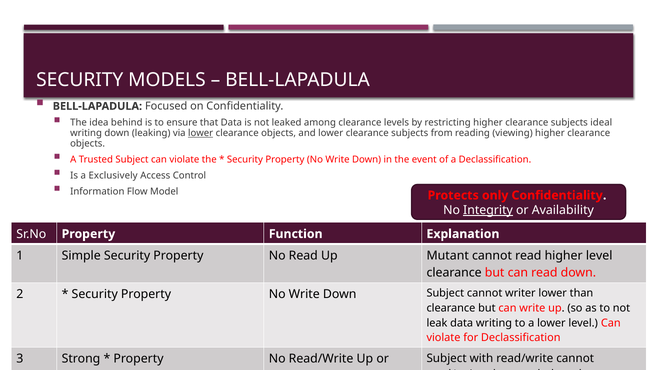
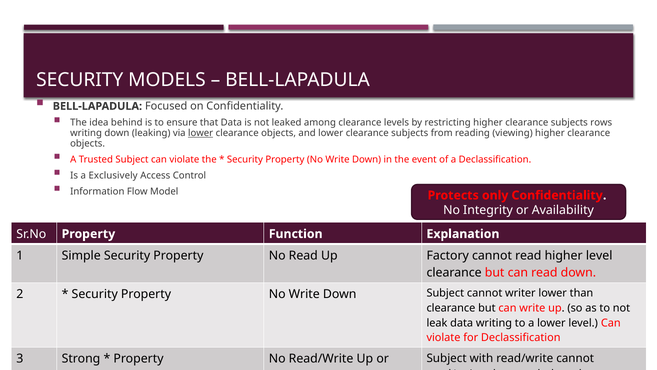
ideal: ideal -> rows
Integrity underline: present -> none
Mutant: Mutant -> Factory
